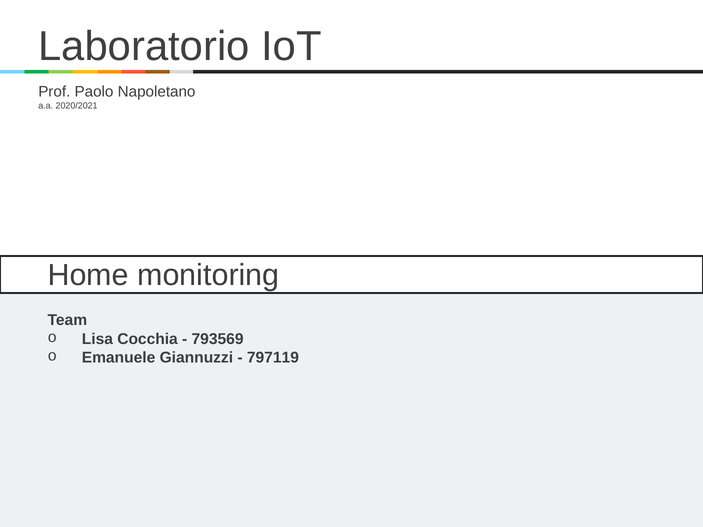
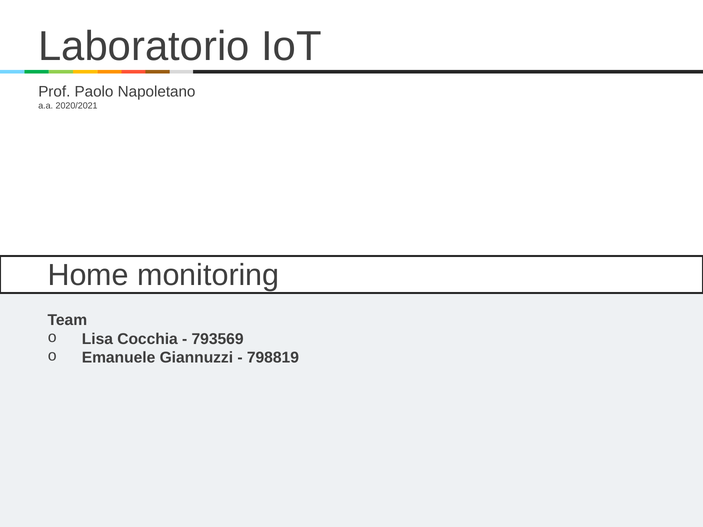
797119: 797119 -> 798819
